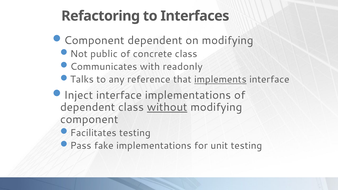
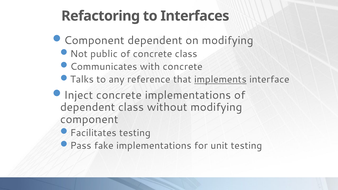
with readonly: readonly -> concrete
Inject interface: interface -> concrete
without underline: present -> none
